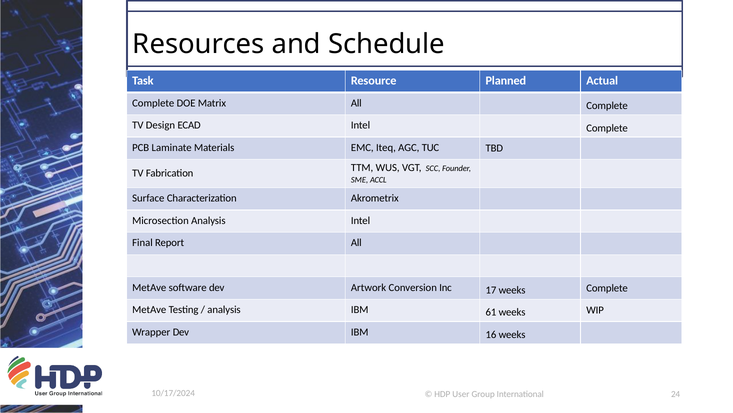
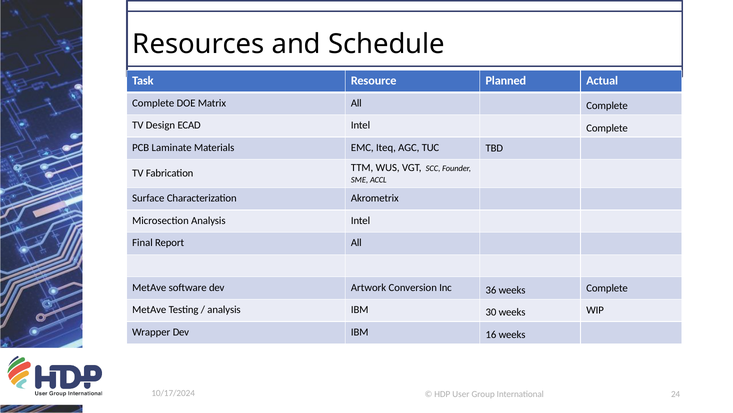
17: 17 -> 36
61: 61 -> 30
